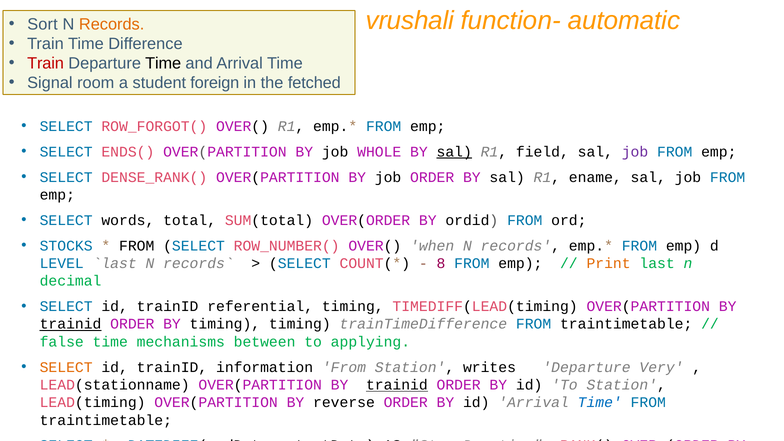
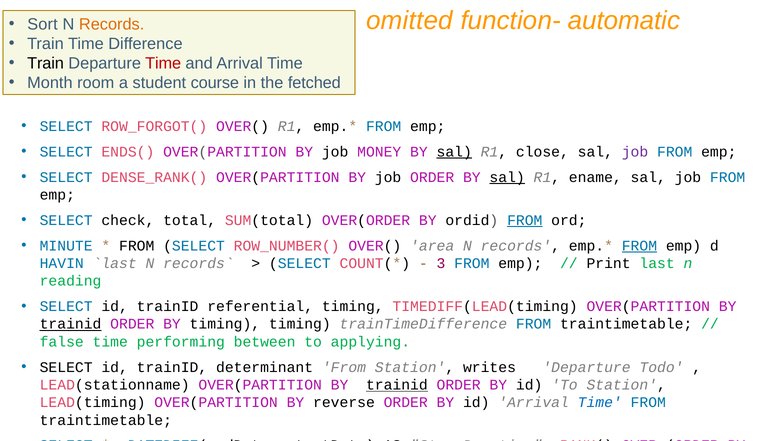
vrushali: vrushali -> omitted
Train at (46, 63) colour: red -> black
Time at (163, 63) colour: black -> red
Signal: Signal -> Month
foreign: foreign -> course
WHOLE: WHOLE -> MONEY
field: field -> close
sal at (507, 177) underline: none -> present
words: words -> check
FROM at (525, 220) underline: none -> present
STOCKS: STOCKS -> MINUTE
when: when -> area
FROM at (639, 246) underline: none -> present
LEVEL: LEVEL -> HAVIN
8: 8 -> 3
Print colour: orange -> black
decimal: decimal -> reading
mechanisms: mechanisms -> performing
SELECT at (66, 367) colour: orange -> black
information: information -> determinant
Very: Very -> Todo
